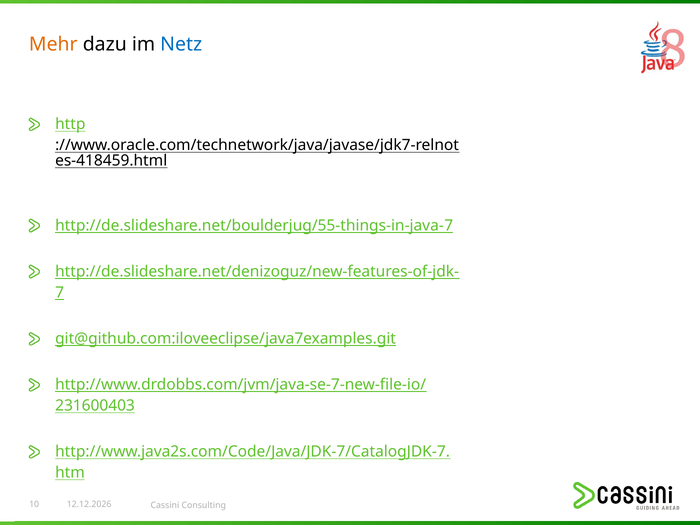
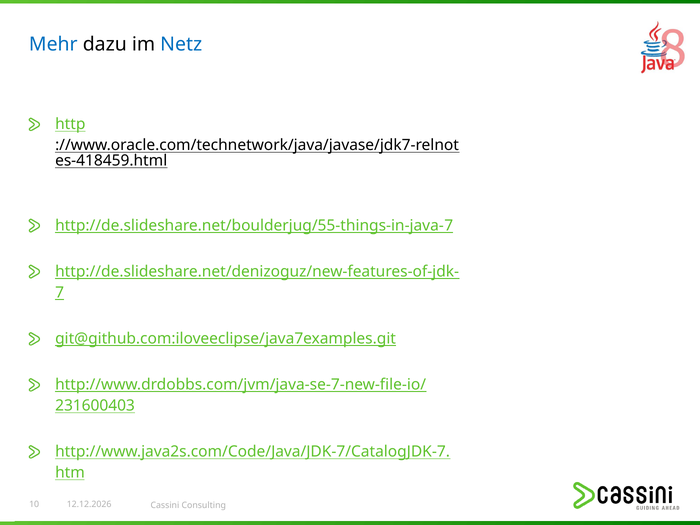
Mehr colour: orange -> blue
